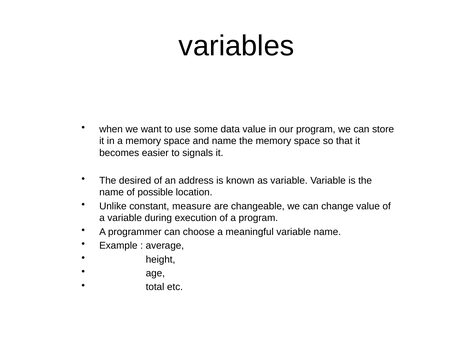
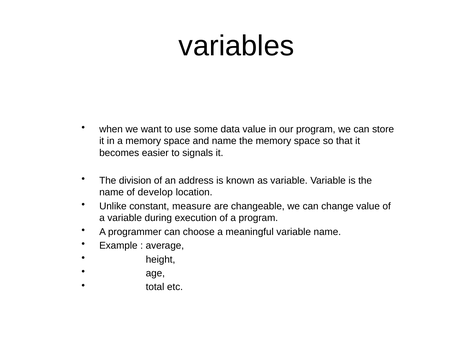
desired: desired -> division
possible: possible -> develop
